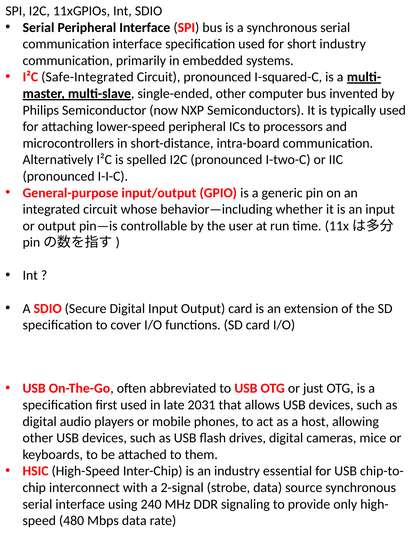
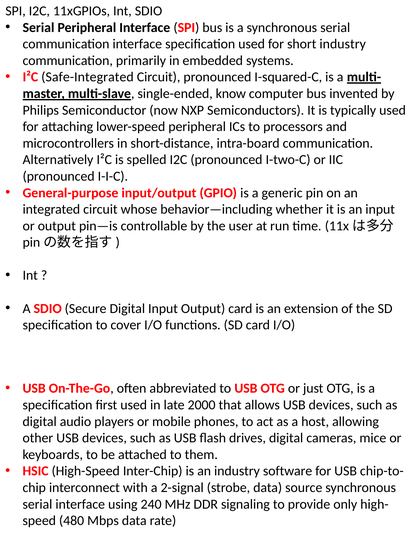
single-ended other: other -> know
2031: 2031 -> 2000
essential: essential -> software
